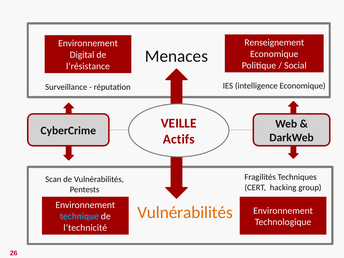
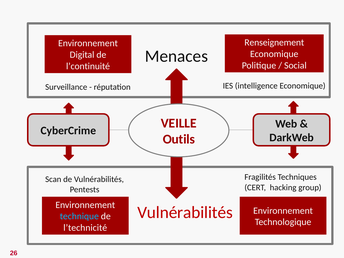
l’résistance: l’résistance -> l’continuité
Actifs: Actifs -> Outils
Vulnérabilités at (185, 212) colour: orange -> red
